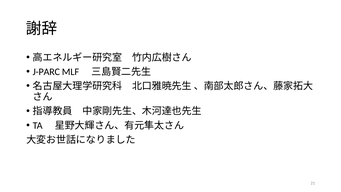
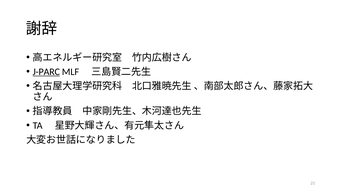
J-PARC underline: none -> present
